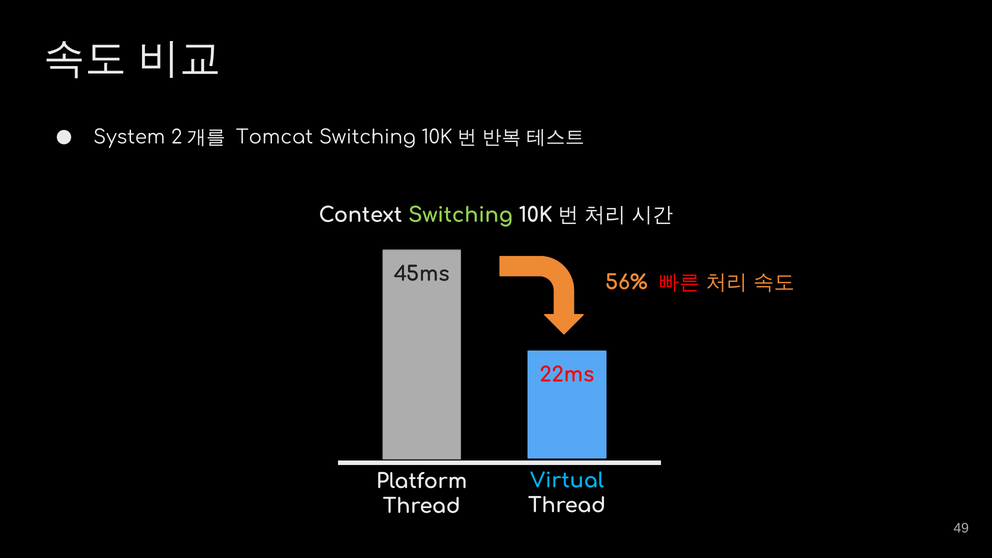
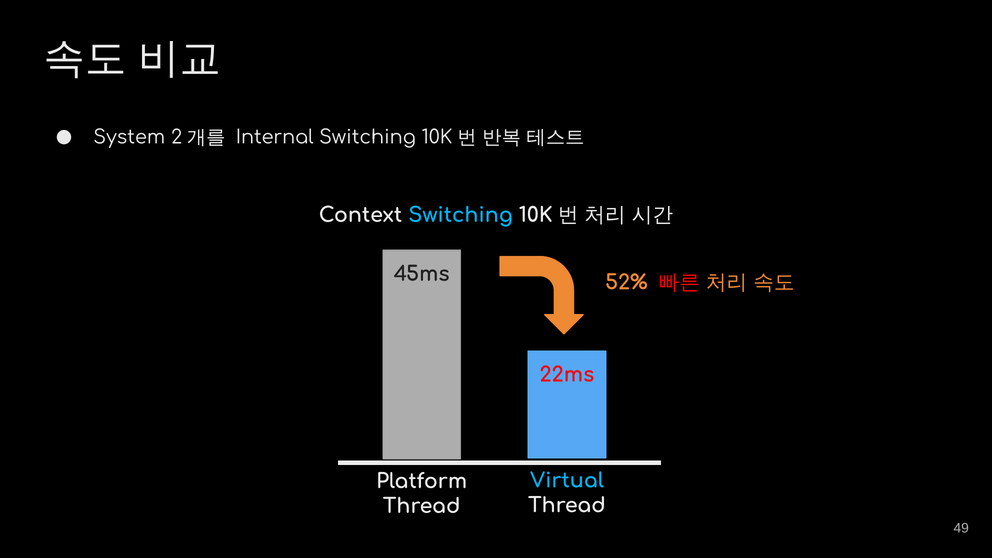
Tomcat: Tomcat -> Internal
Switching at (460, 215) colour: light green -> light blue
56%: 56% -> 52%
